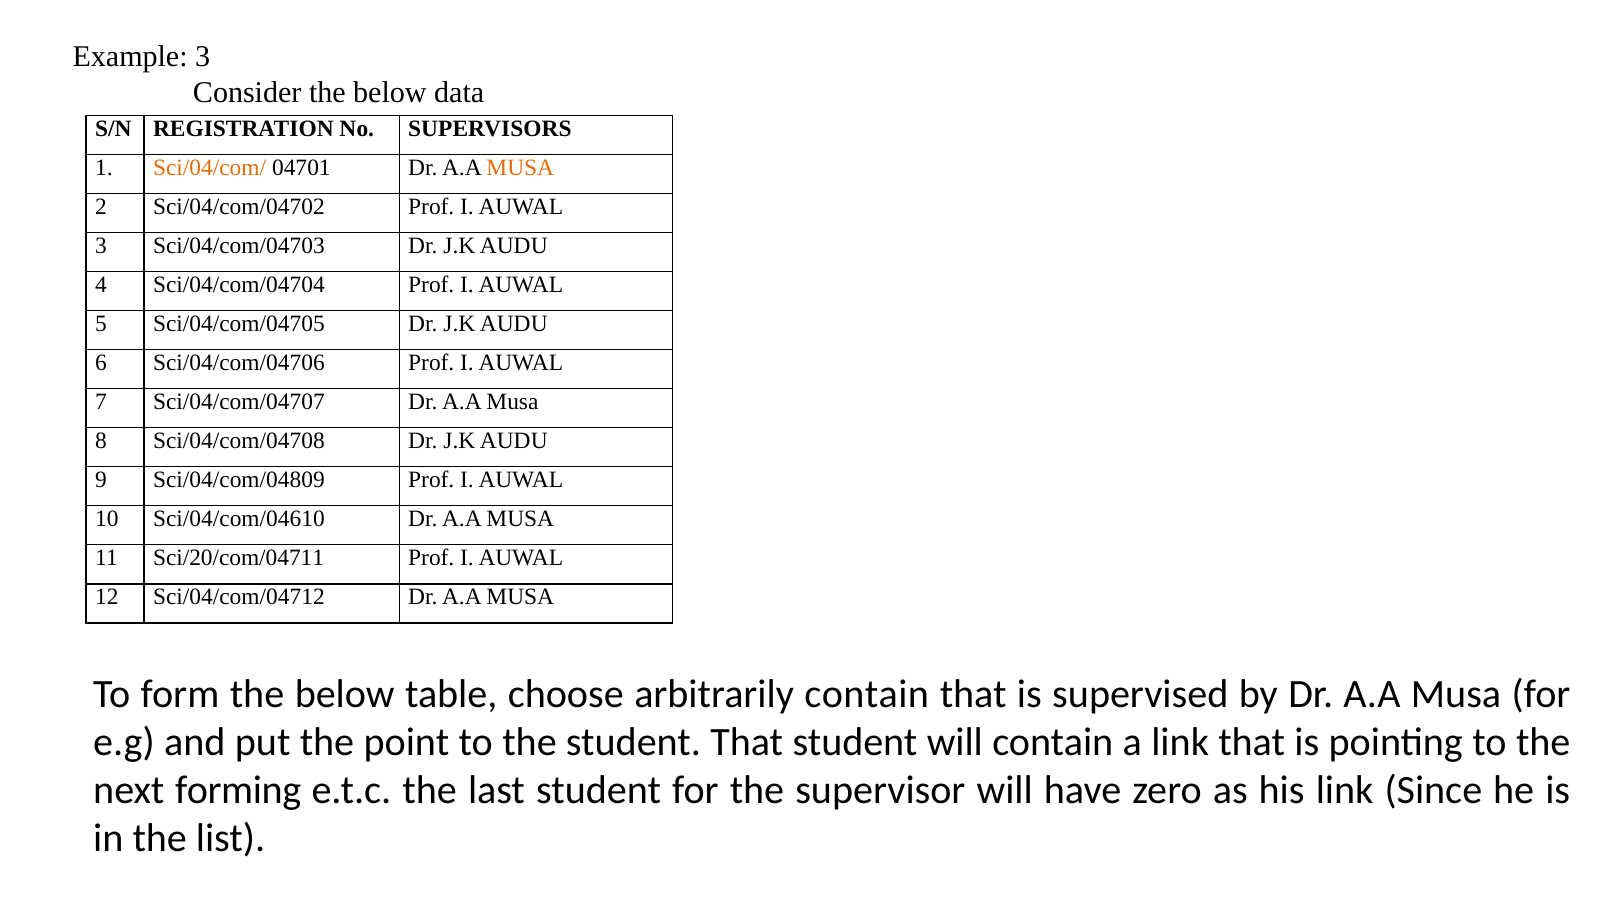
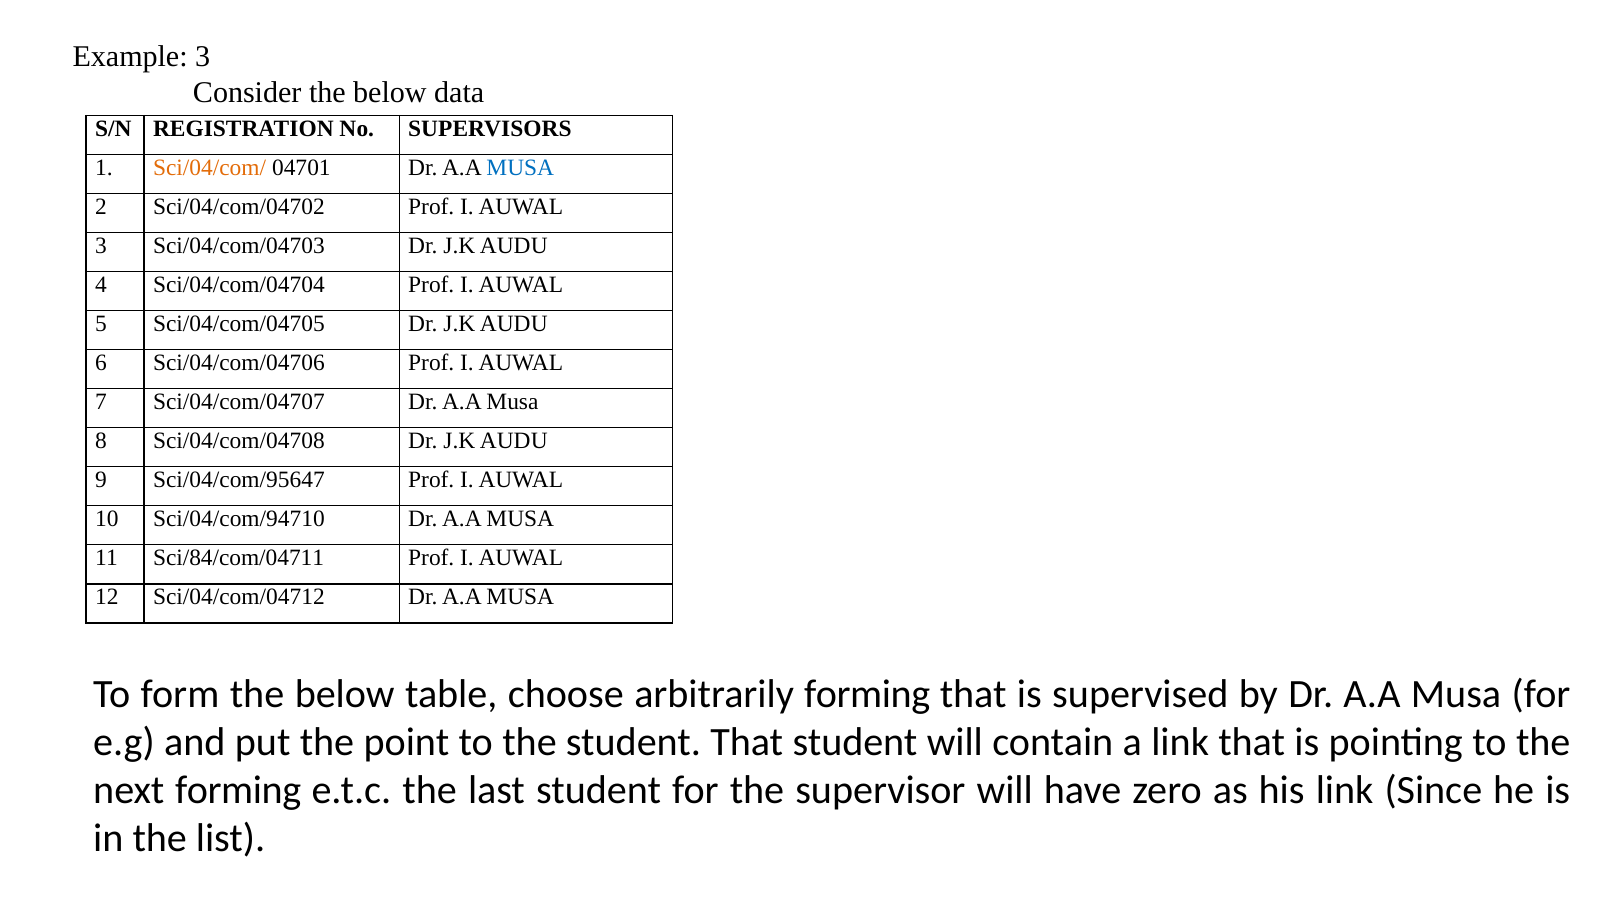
MUSA at (520, 168) colour: orange -> blue
Sci/04/com/04809: Sci/04/com/04809 -> Sci/04/com/95647
Sci/04/com/04610: Sci/04/com/04610 -> Sci/04/com/94710
Sci/20/com/04711: Sci/20/com/04711 -> Sci/84/com/04711
arbitrarily contain: contain -> forming
